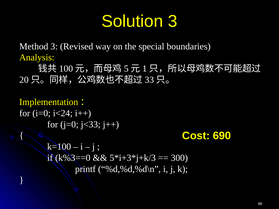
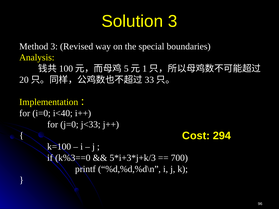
i<24: i<24 -> i<40
690: 690 -> 294
300: 300 -> 700
